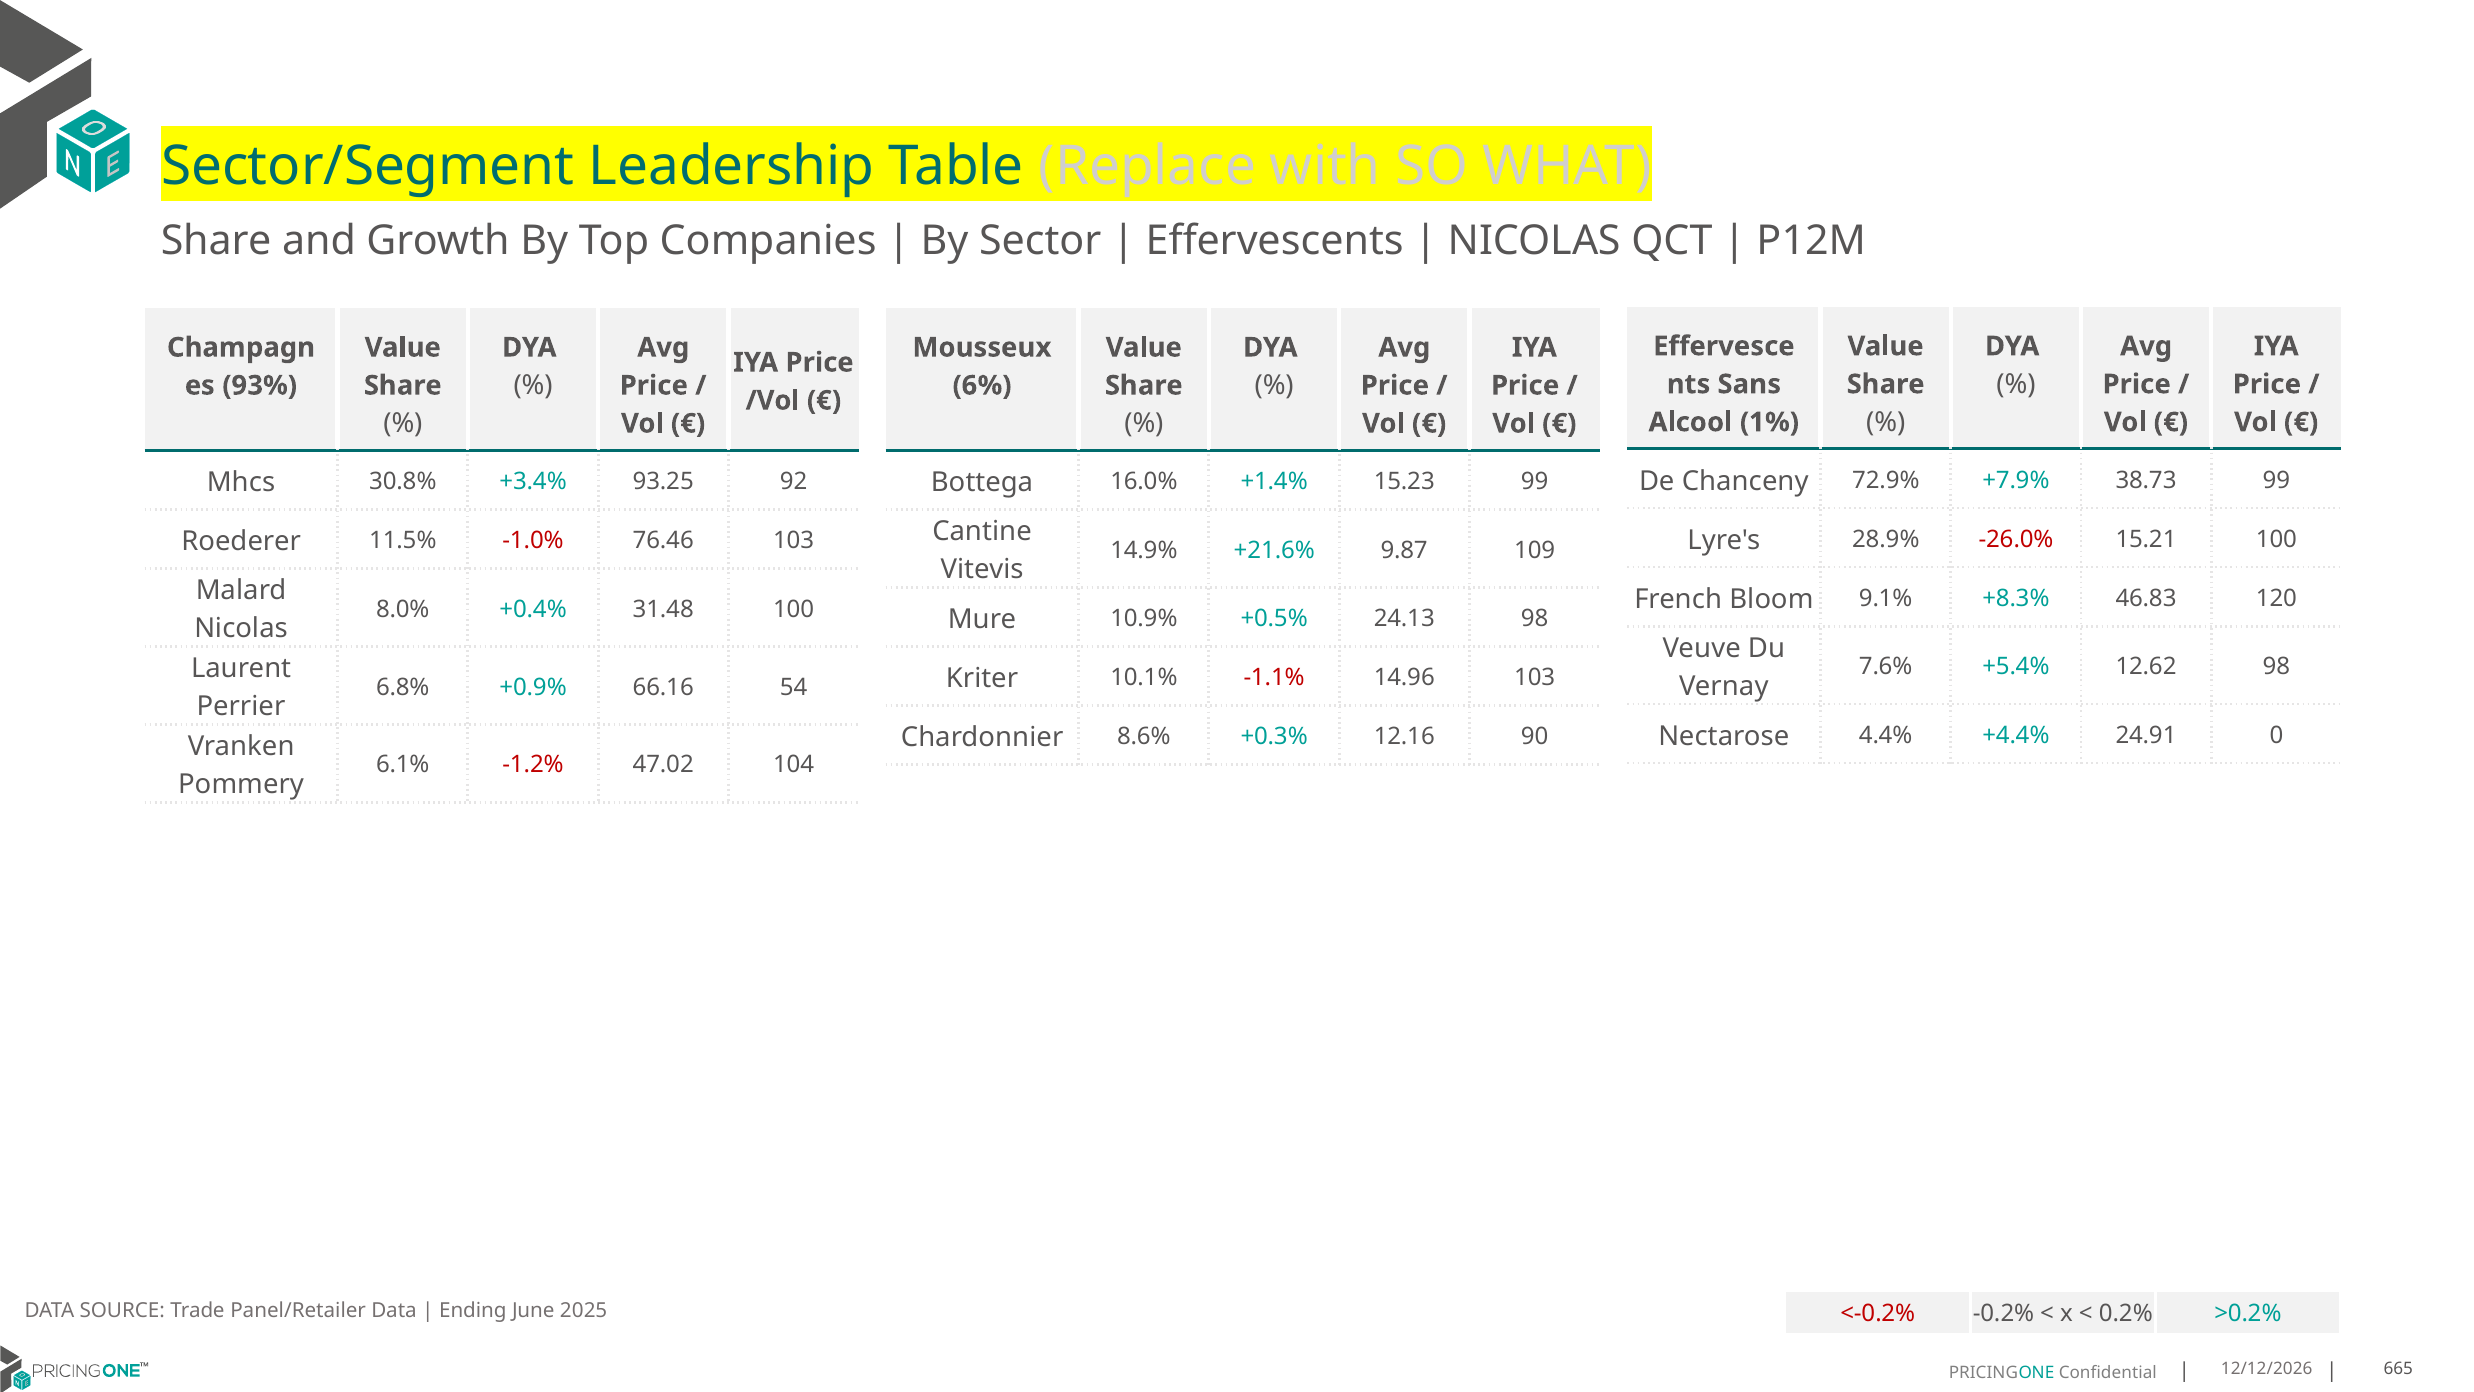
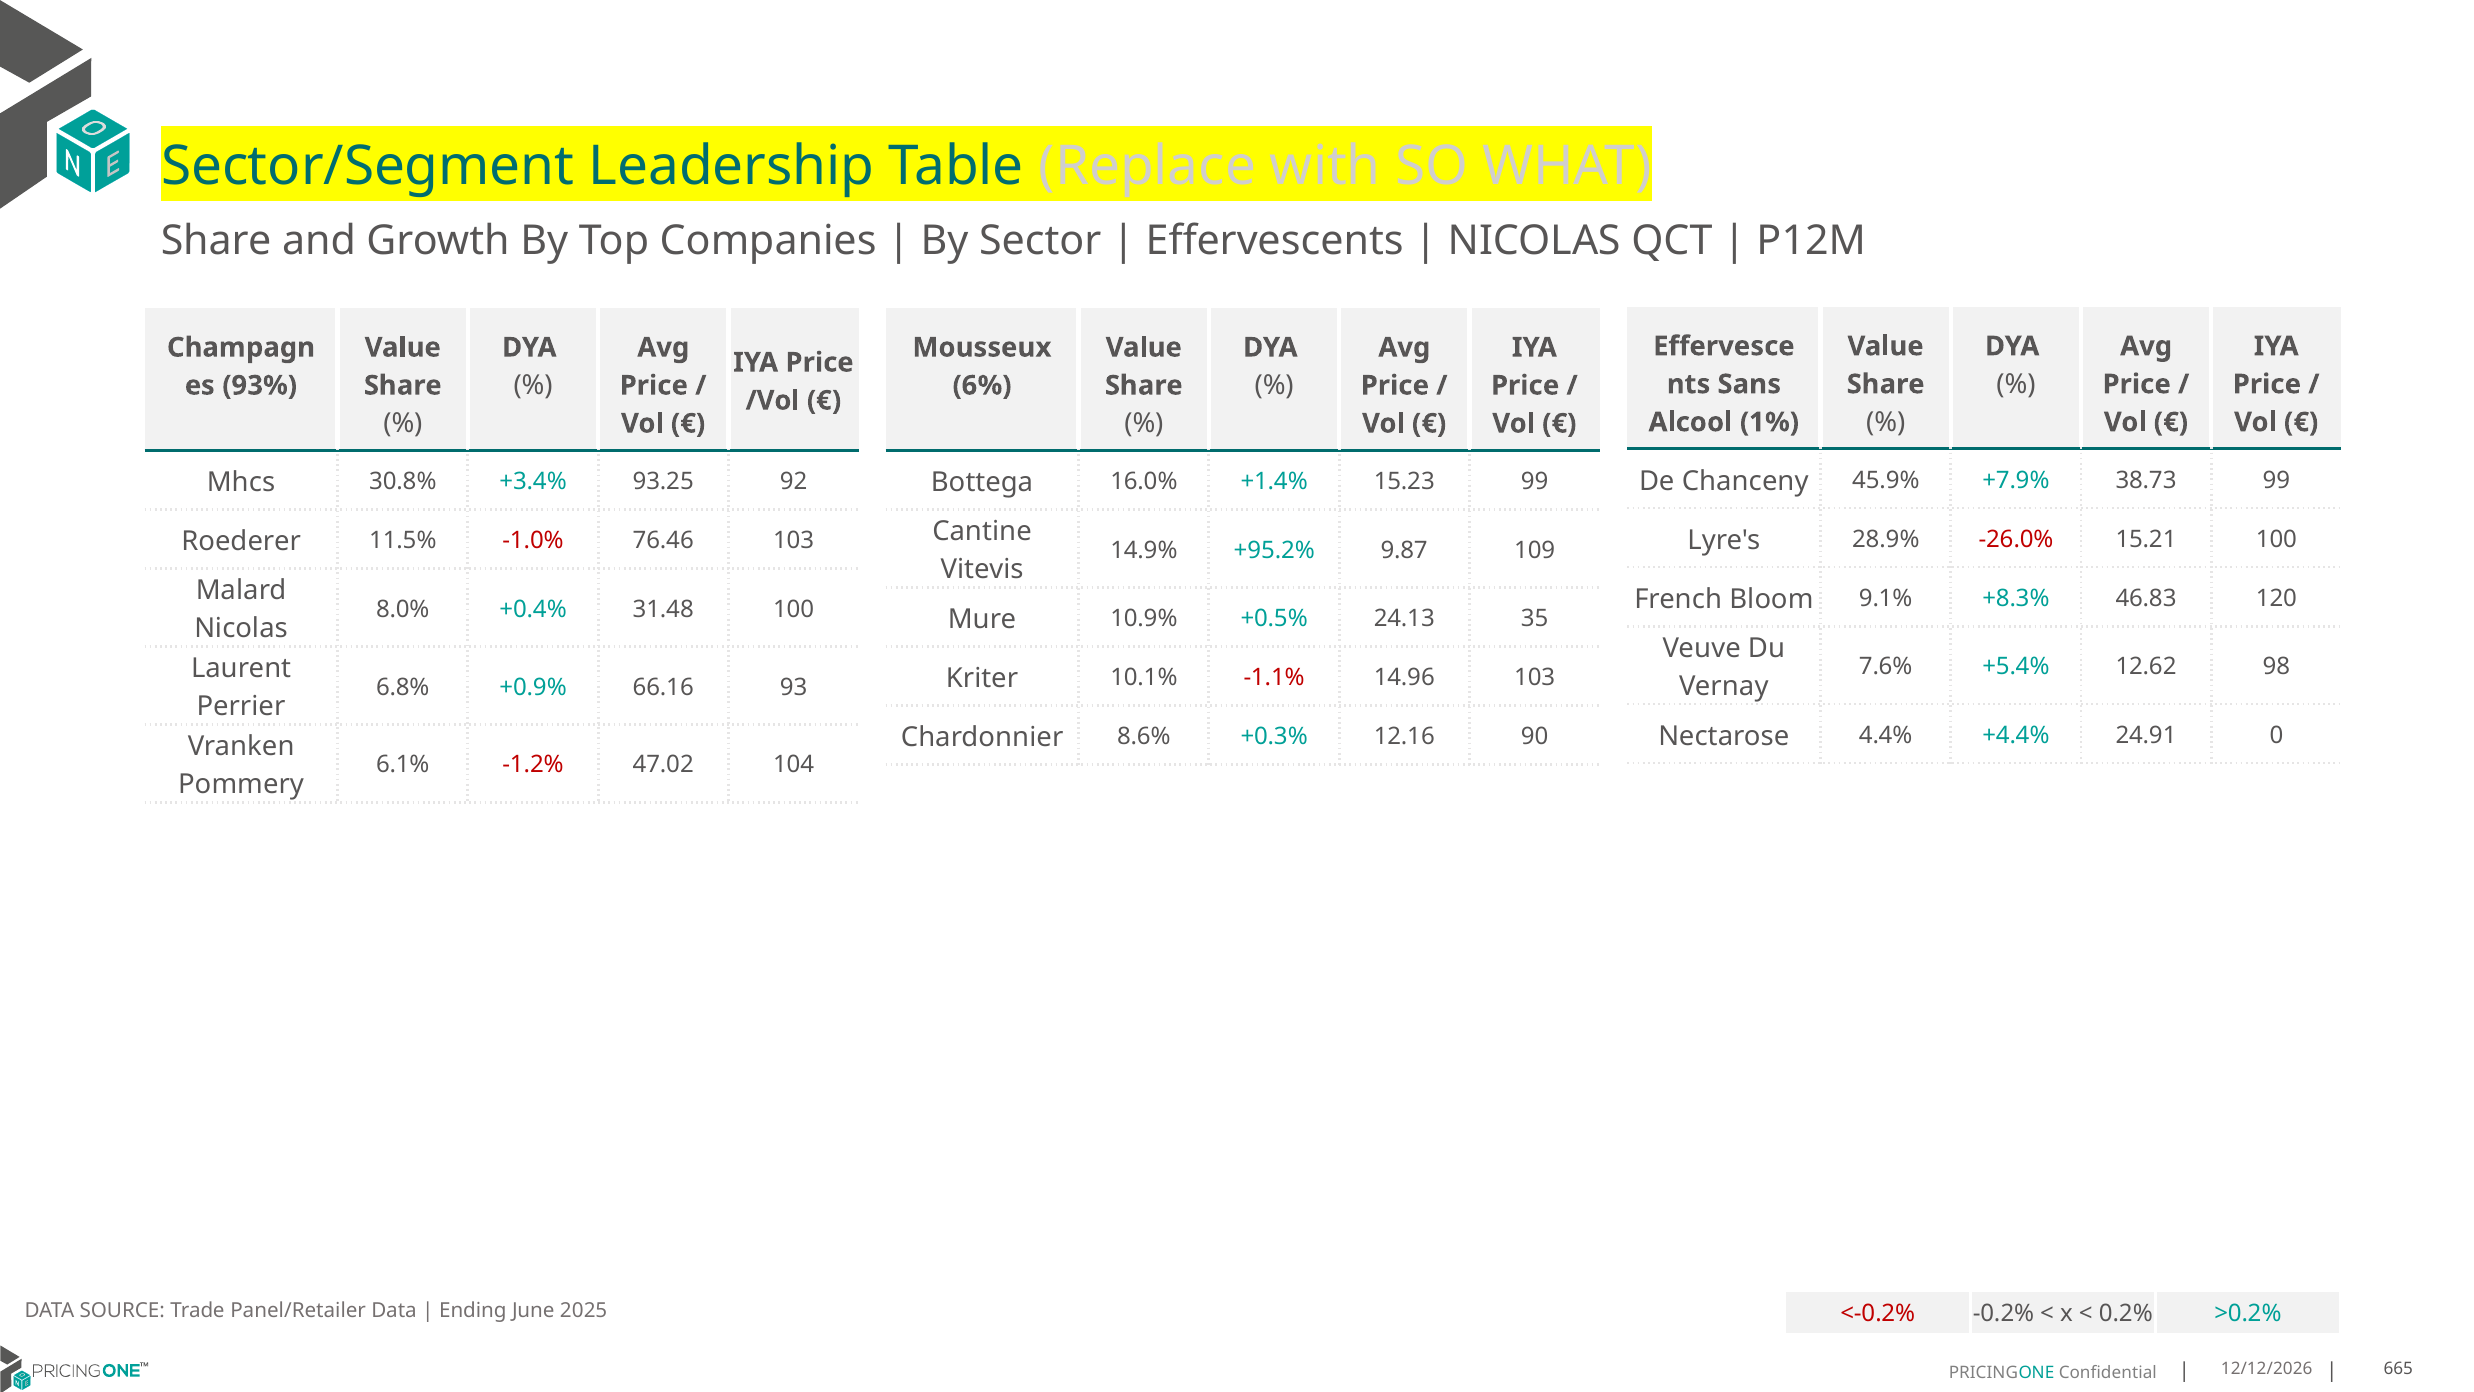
72.9%: 72.9% -> 45.9%
+21.6%: +21.6% -> +95.2%
24.13 98: 98 -> 35
54: 54 -> 93
